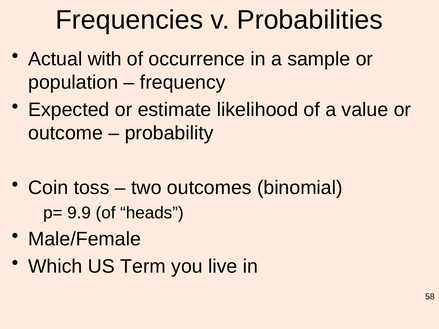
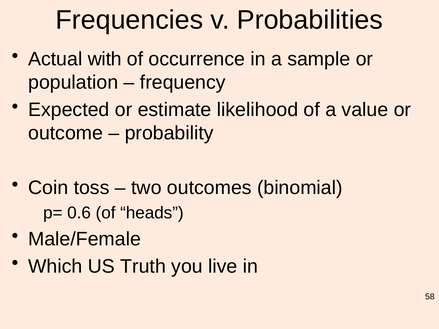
9.9: 9.9 -> 0.6
Term: Term -> Truth
